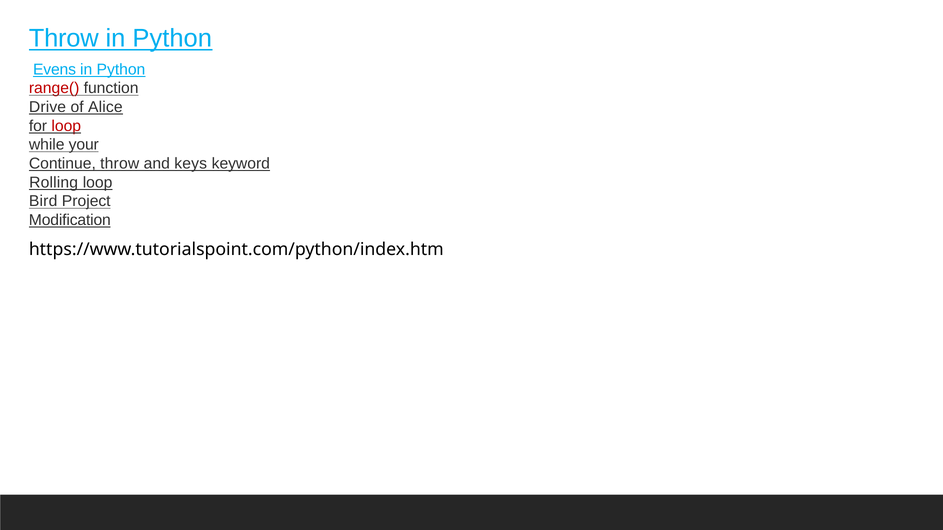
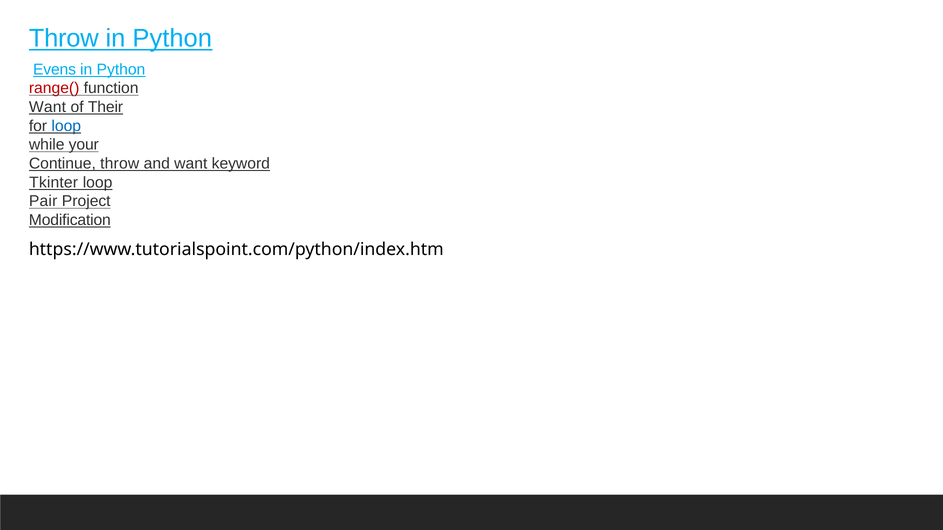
Drive at (48, 107): Drive -> Want
Alice: Alice -> Their
loop at (66, 126) colour: red -> blue
and keys: keys -> want
Rolling: Rolling -> Tkinter
Bird: Bird -> Pair
